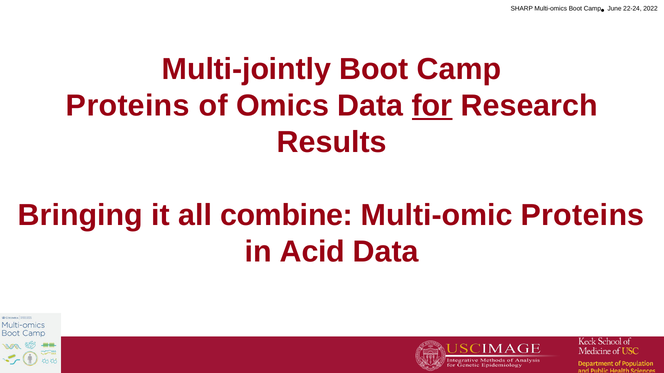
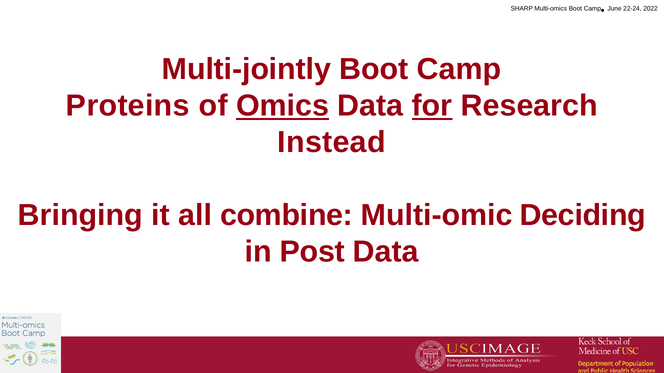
Omics underline: none -> present
Results: Results -> Instead
Multi-omic Proteins: Proteins -> Deciding
Acid: Acid -> Post
